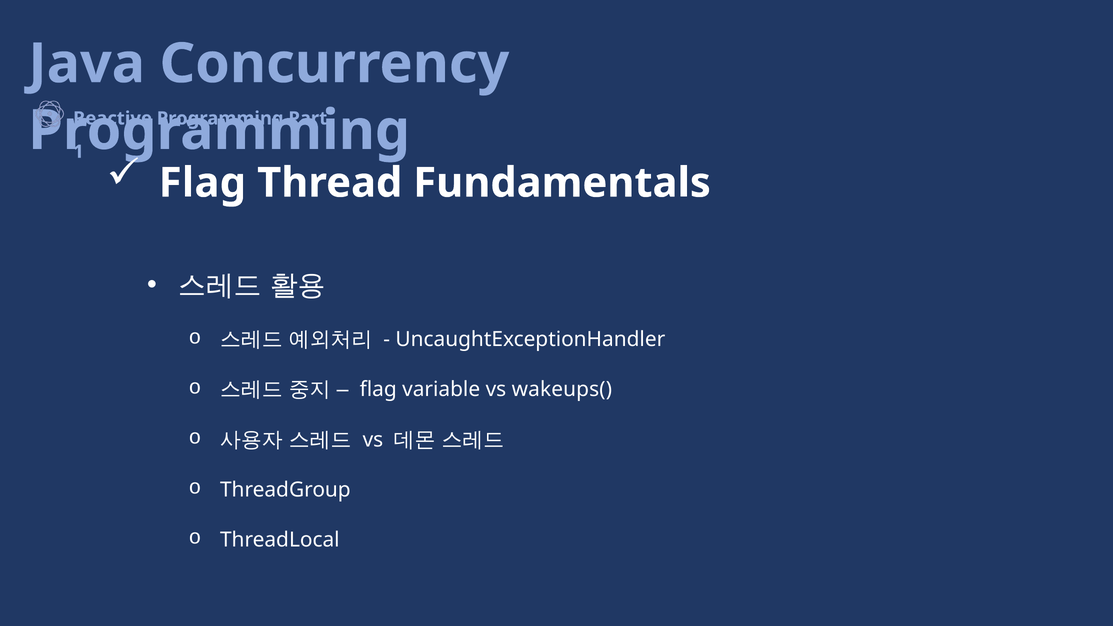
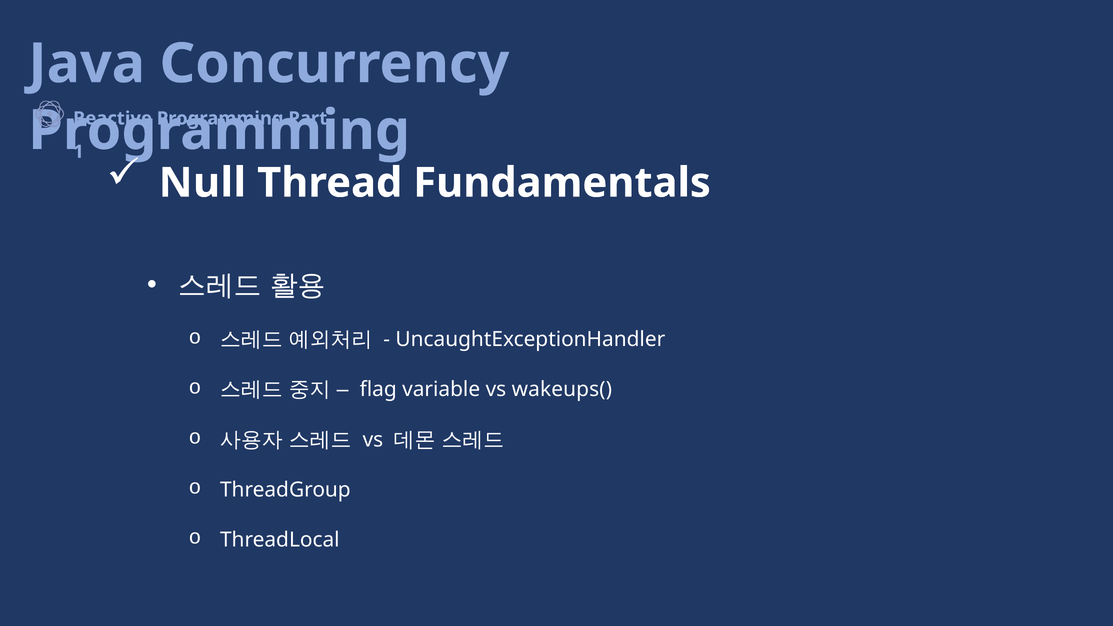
Flag at (202, 183): Flag -> Null
